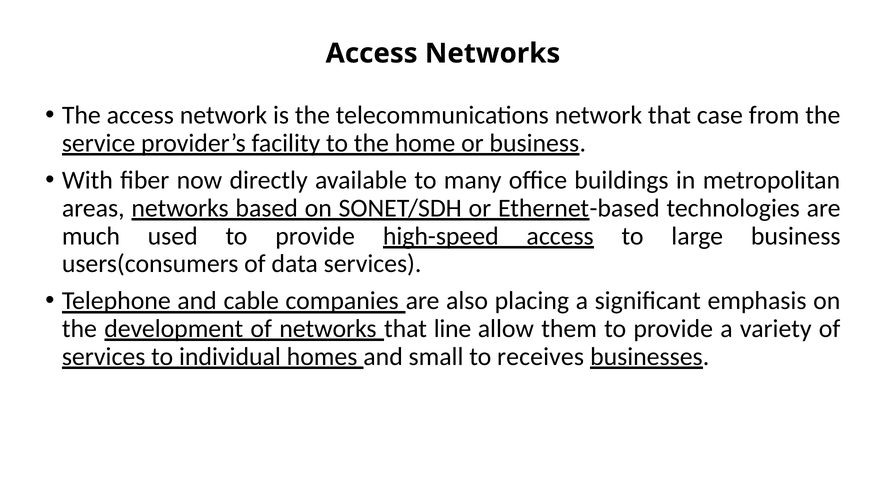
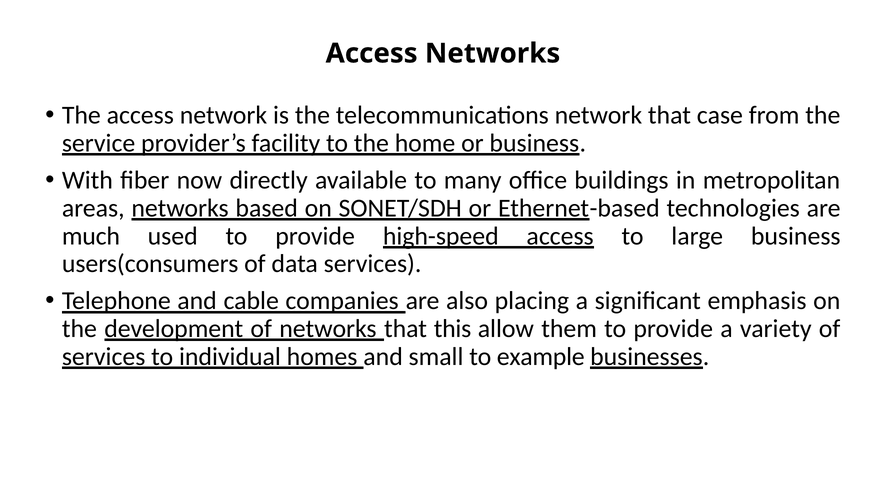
line: line -> this
receives: receives -> example
